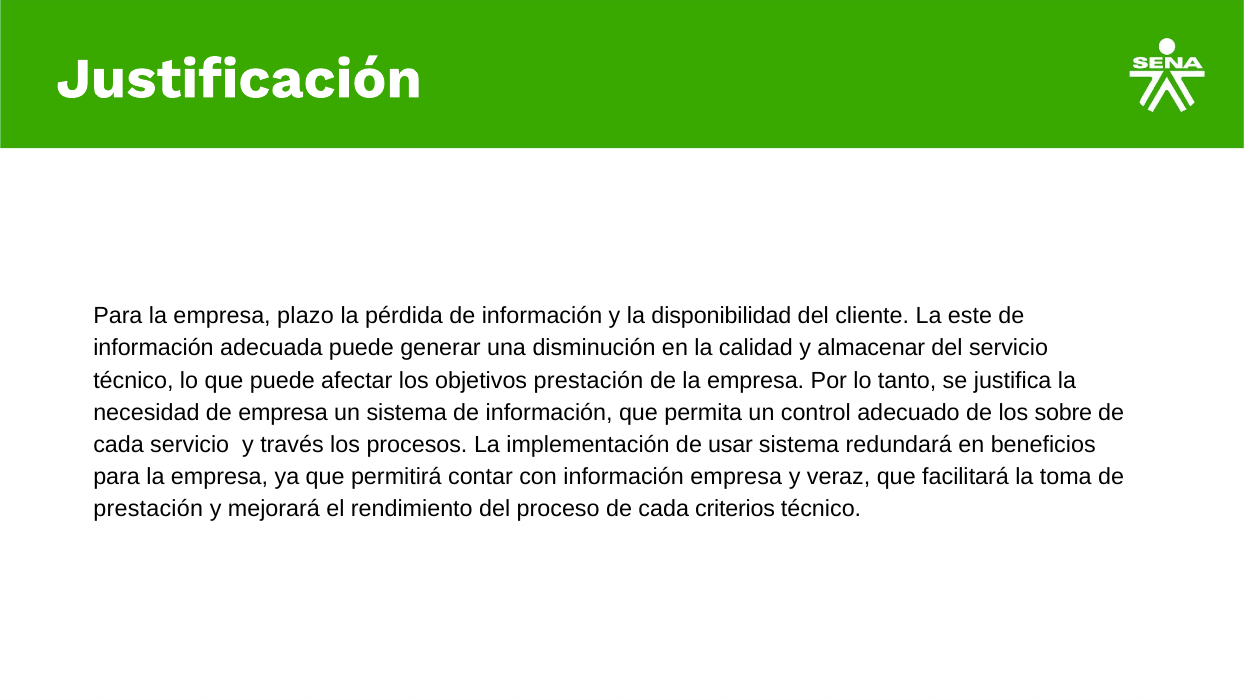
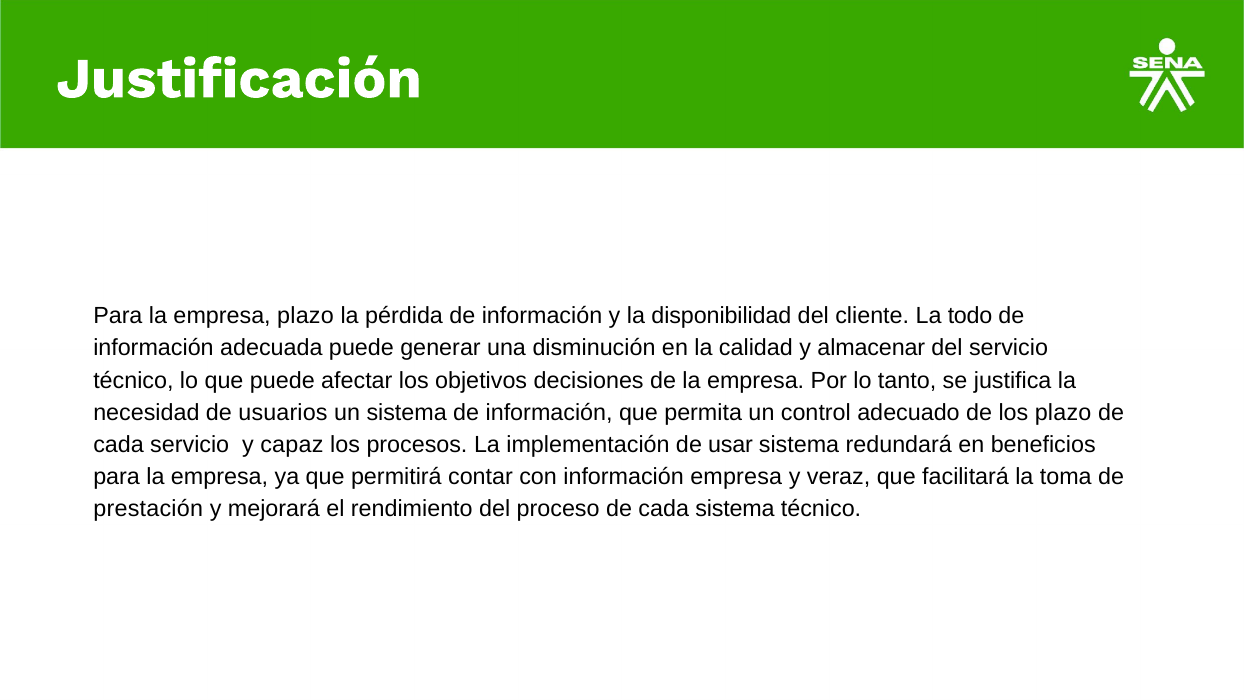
este: este -> todo
objetivos prestación: prestación -> decisiones
de empresa: empresa -> usuarios
los sobre: sobre -> plazo
través: través -> capaz
cada criterios: criterios -> sistema
